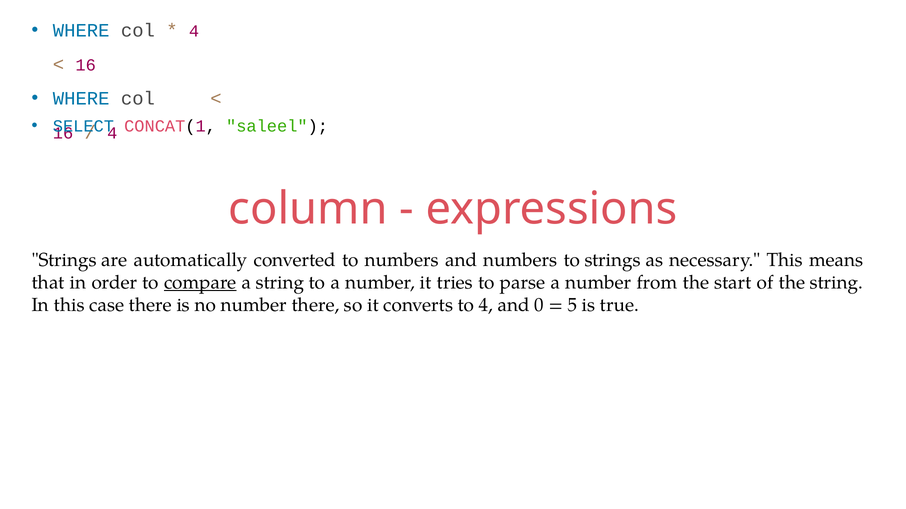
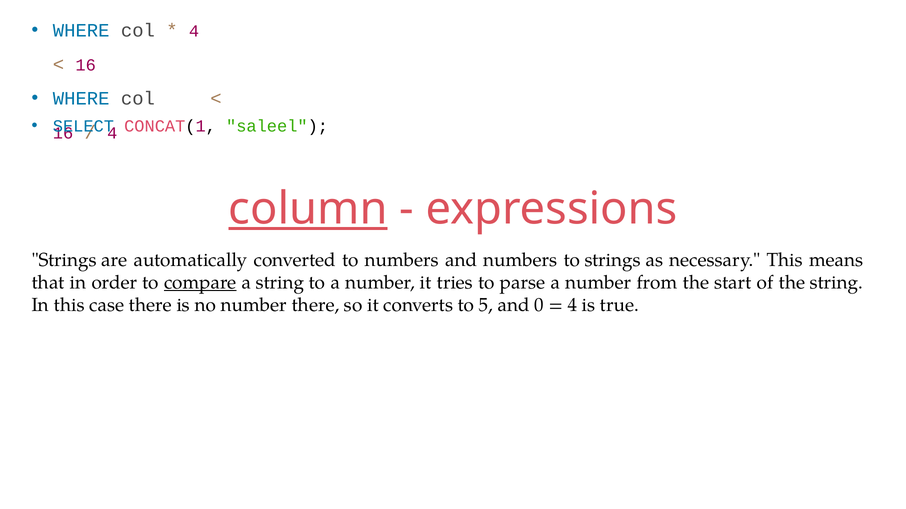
column underline: none -> present
to 4: 4 -> 5
5 at (572, 306): 5 -> 4
